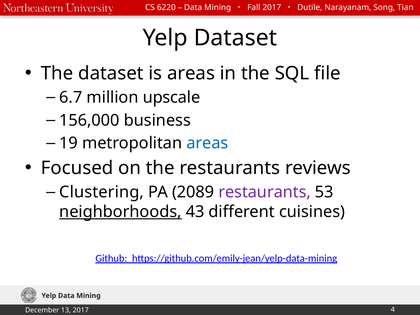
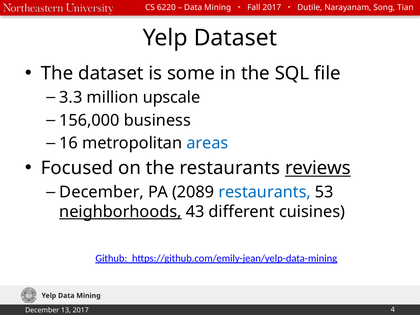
is areas: areas -> some
6.7: 6.7 -> 3.3
19: 19 -> 16
reviews underline: none -> present
Clustering at (102, 192): Clustering -> December
restaurants at (265, 192) colour: purple -> blue
